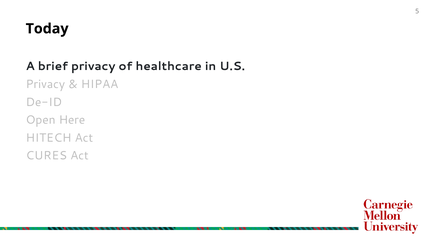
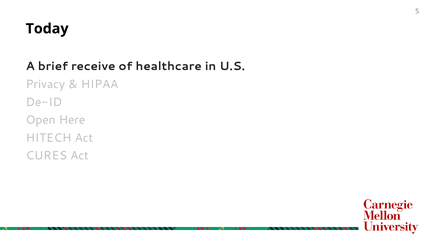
brief privacy: privacy -> receive
